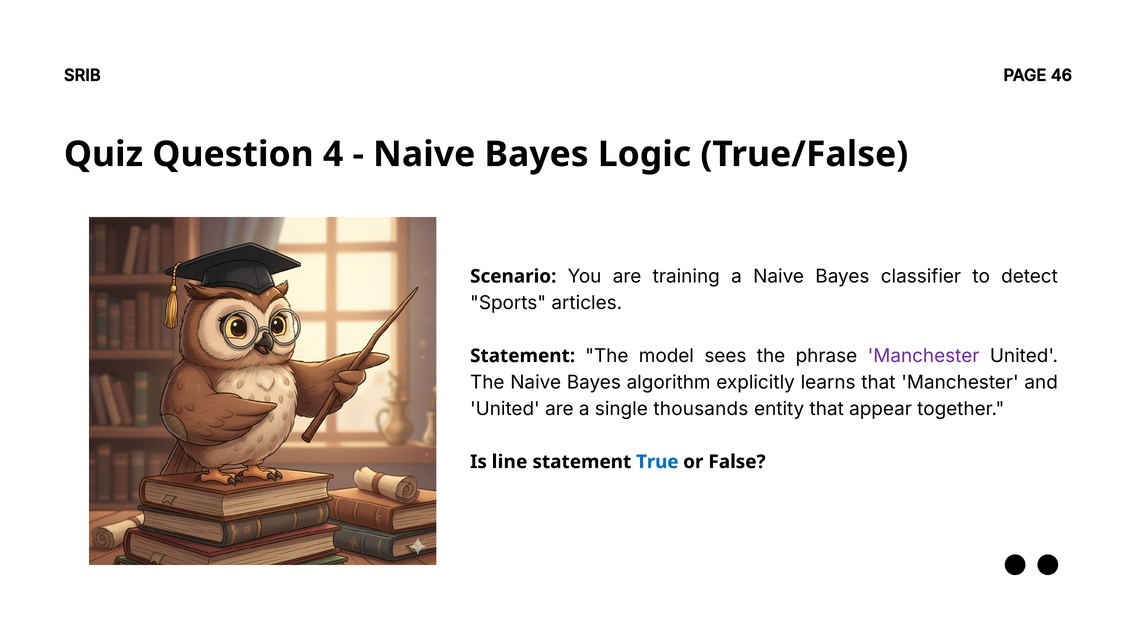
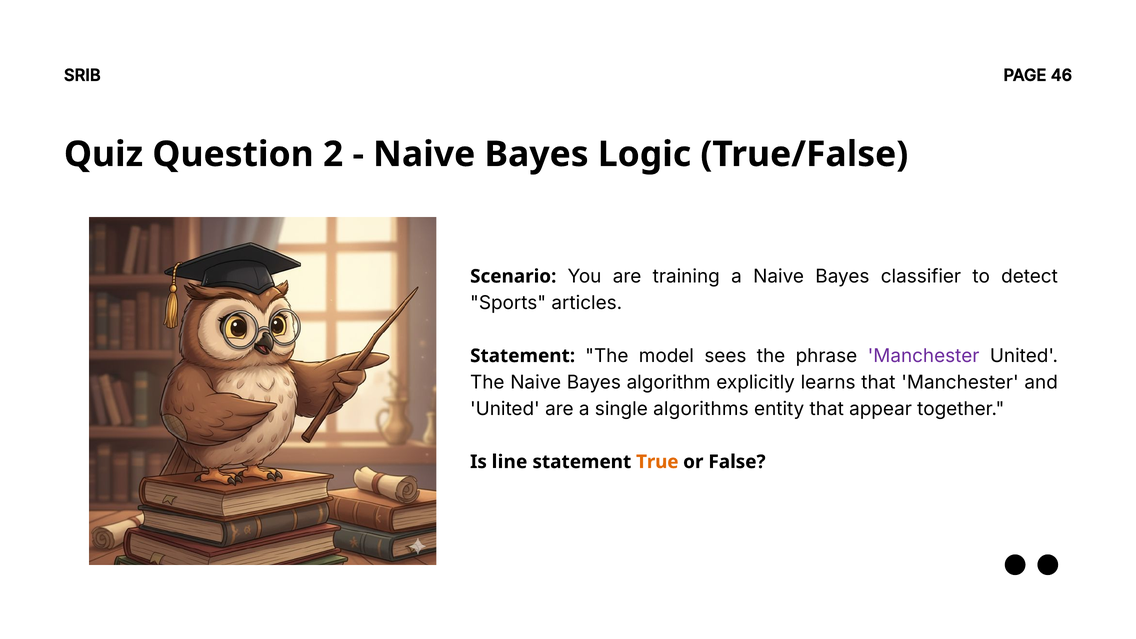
4: 4 -> 2
thousands: thousands -> algorithms
True colour: blue -> orange
